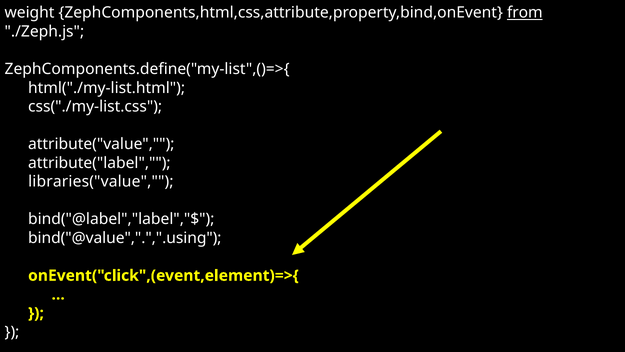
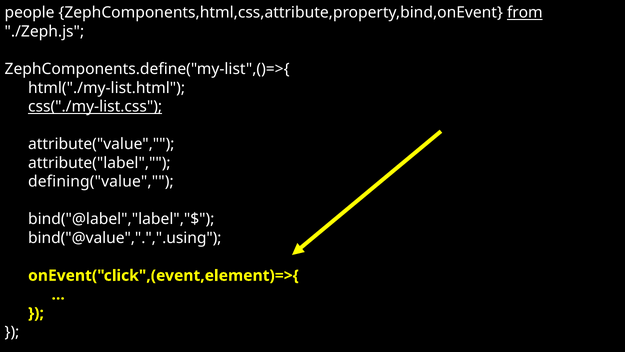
weight: weight -> people
css("./my-list.css underline: none -> present
libraries("value: libraries("value -> defining("value
